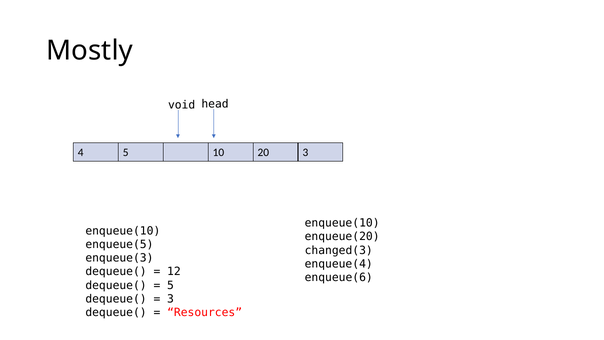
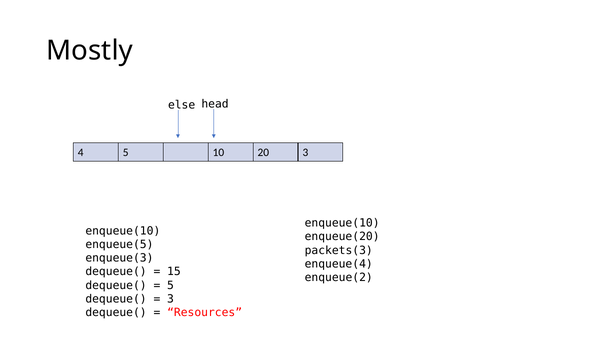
void: void -> else
changed(3: changed(3 -> packets(3
12: 12 -> 15
enqueue(6: enqueue(6 -> enqueue(2
